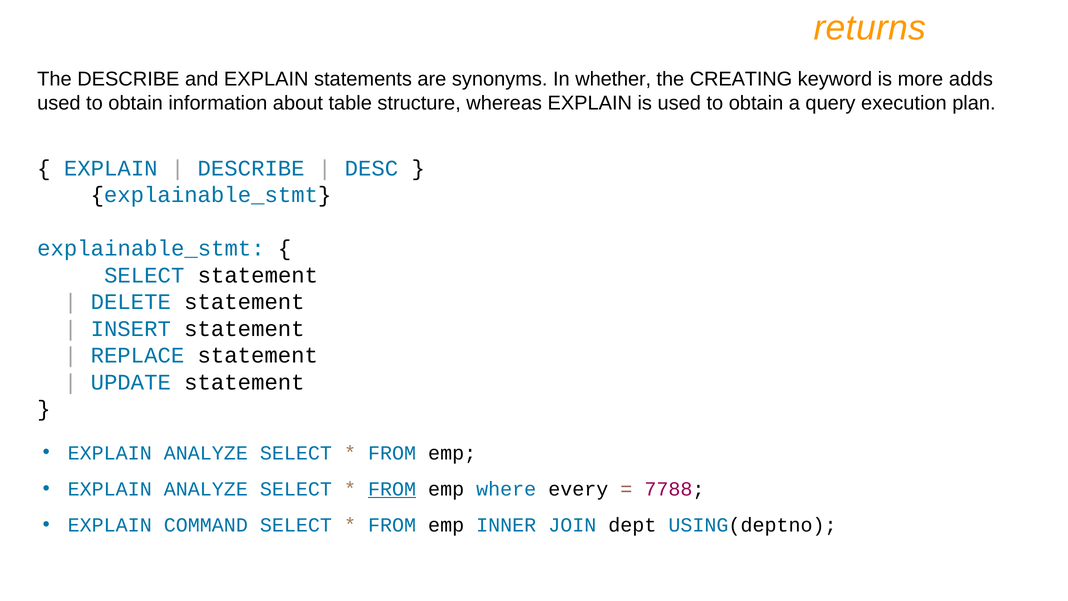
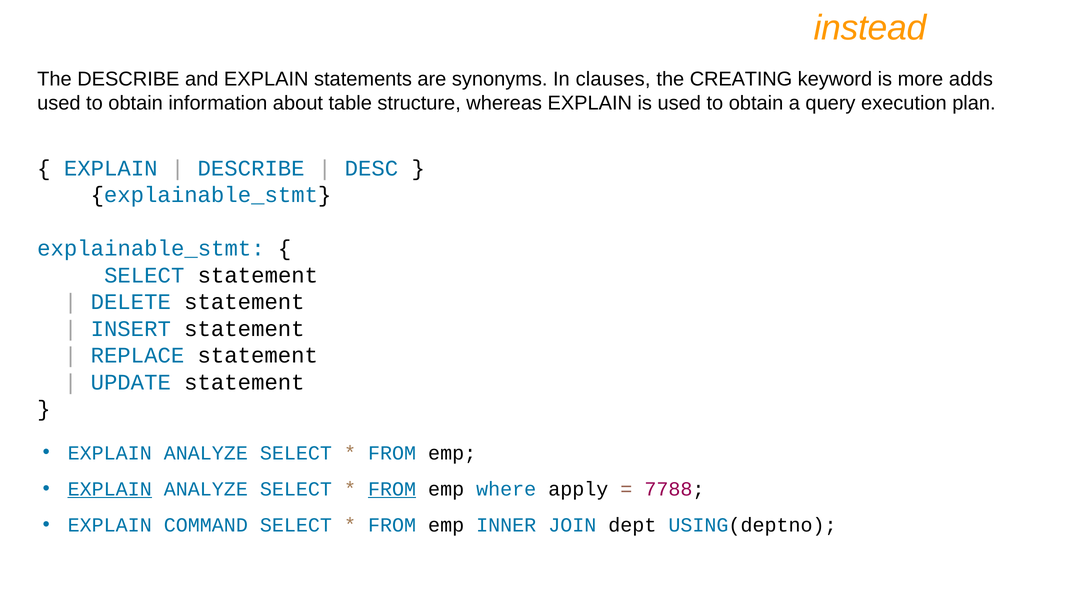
returns: returns -> instead
whether: whether -> clauses
EXPLAIN at (110, 489) underline: none -> present
every: every -> apply
